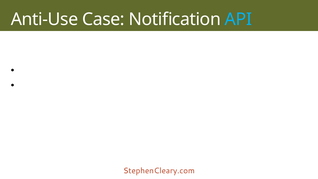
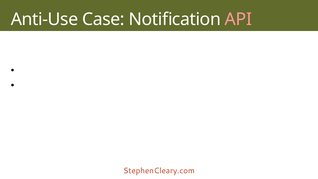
API colour: light blue -> pink
